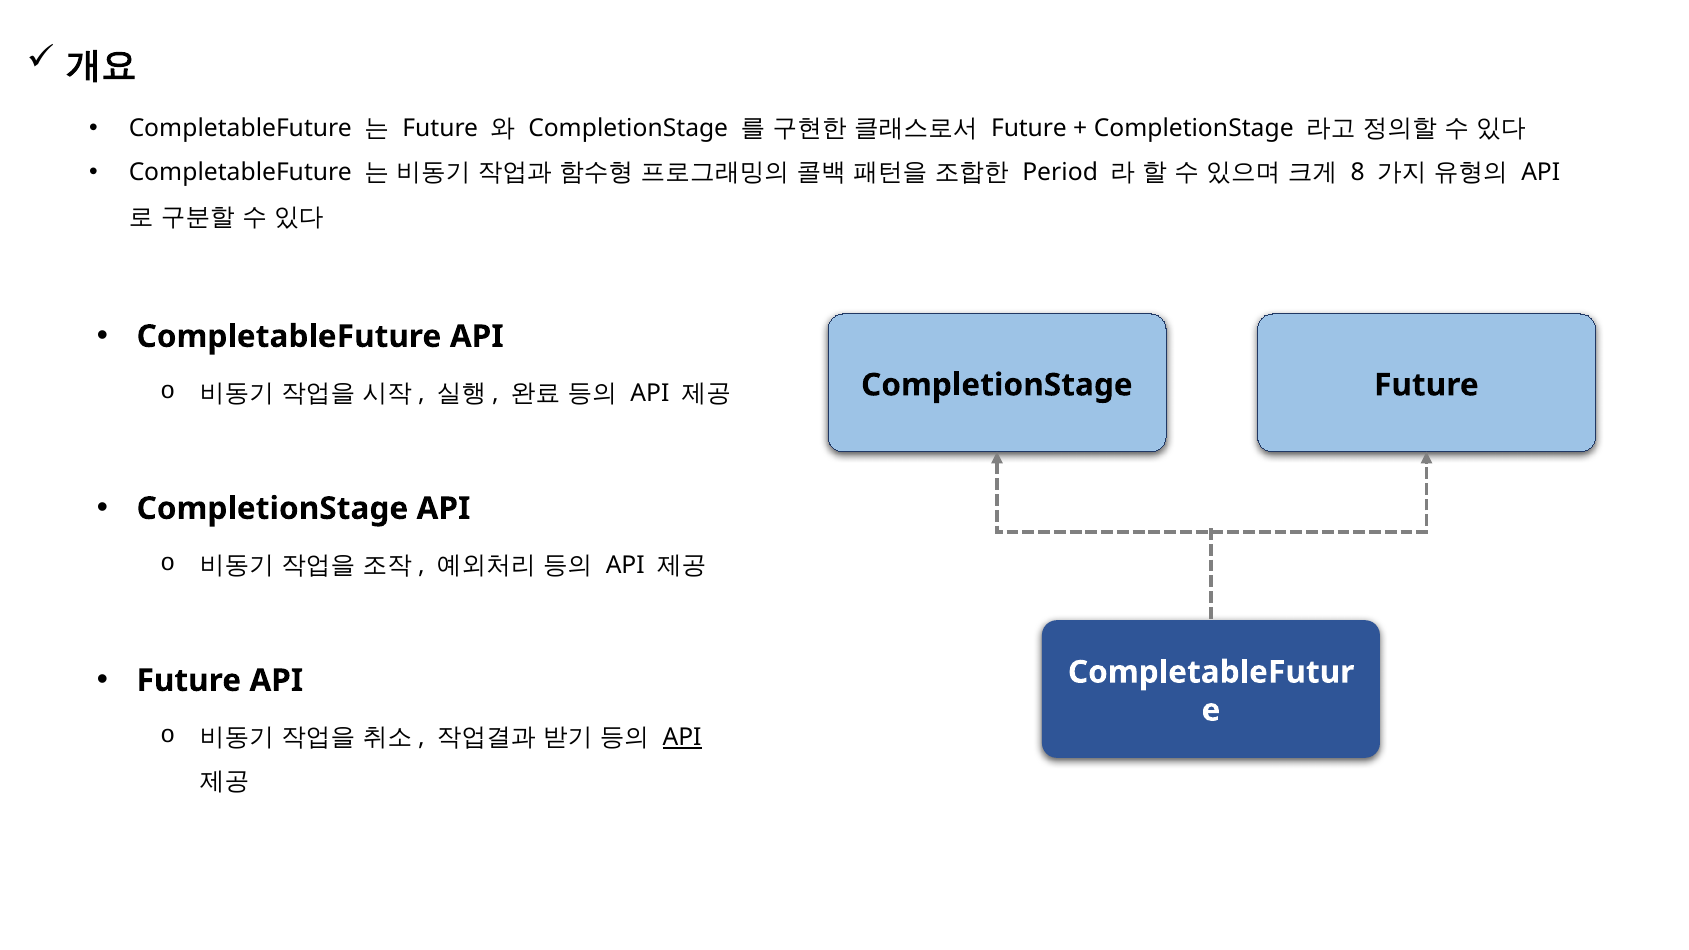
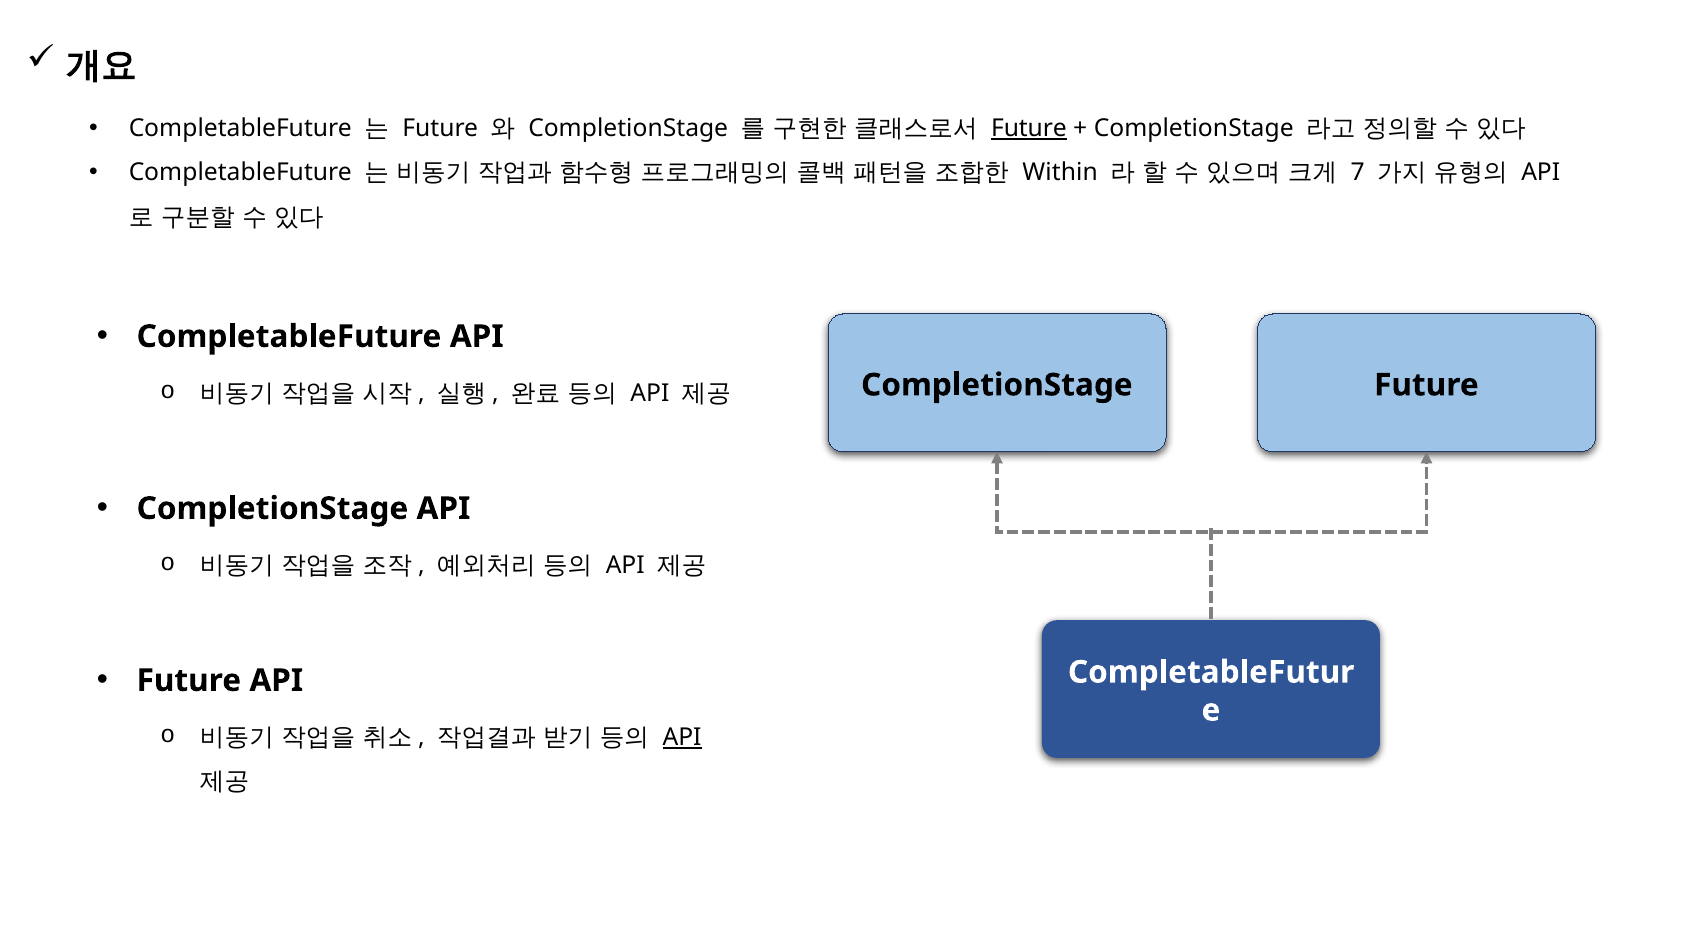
Future at (1029, 128) underline: none -> present
Period: Period -> Within
8: 8 -> 7
